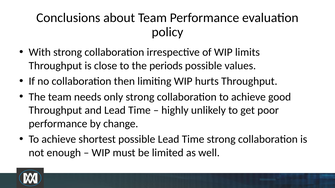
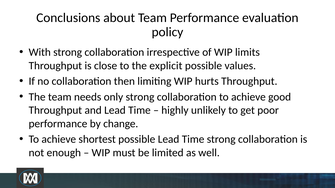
periods: periods -> explicit
